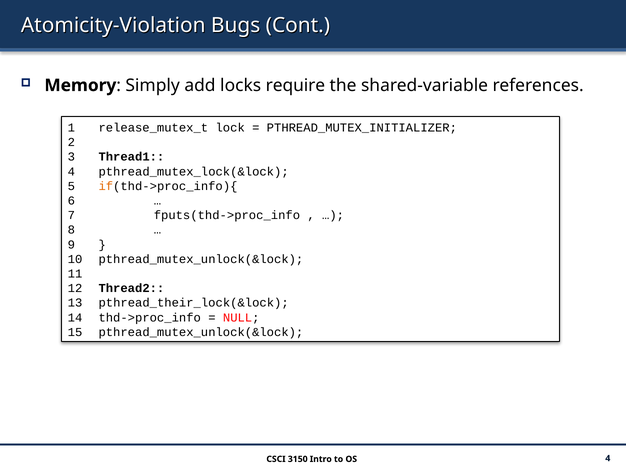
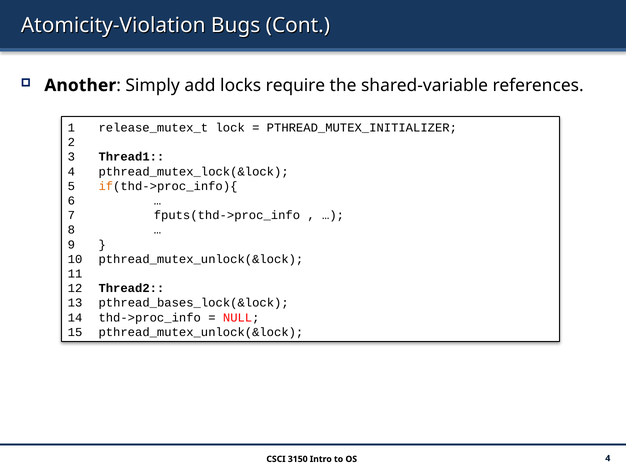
Memory: Memory -> Another
pthread_their_lock(&lock: pthread_their_lock(&lock -> pthread_bases_lock(&lock
